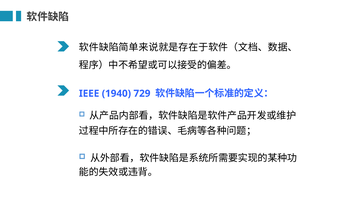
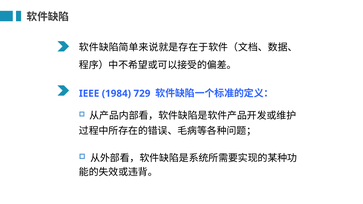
1940: 1940 -> 1984
